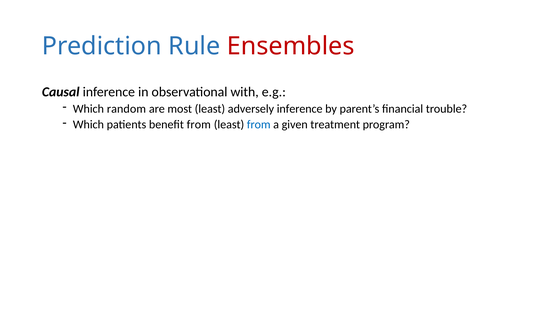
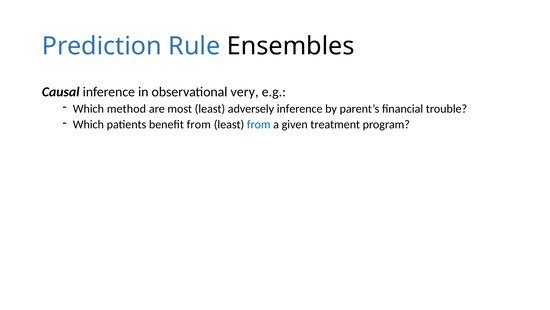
Ensembles colour: red -> black
with: with -> very
random: random -> method
